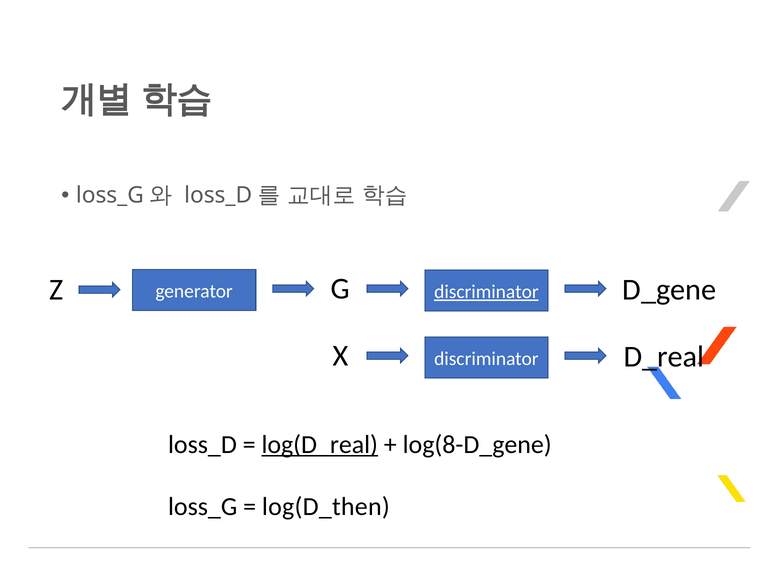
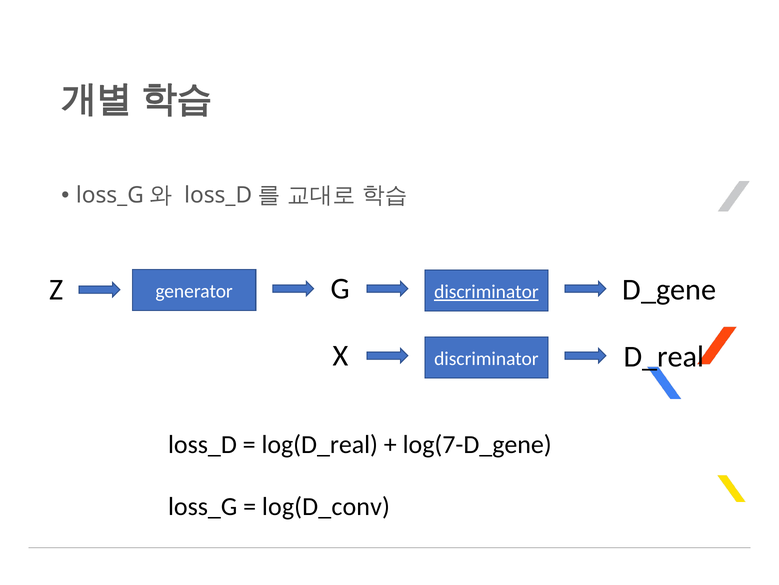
log(D_real underline: present -> none
log(8-D_gene: log(8-D_gene -> log(7-D_gene
log(D_then: log(D_then -> log(D_conv
